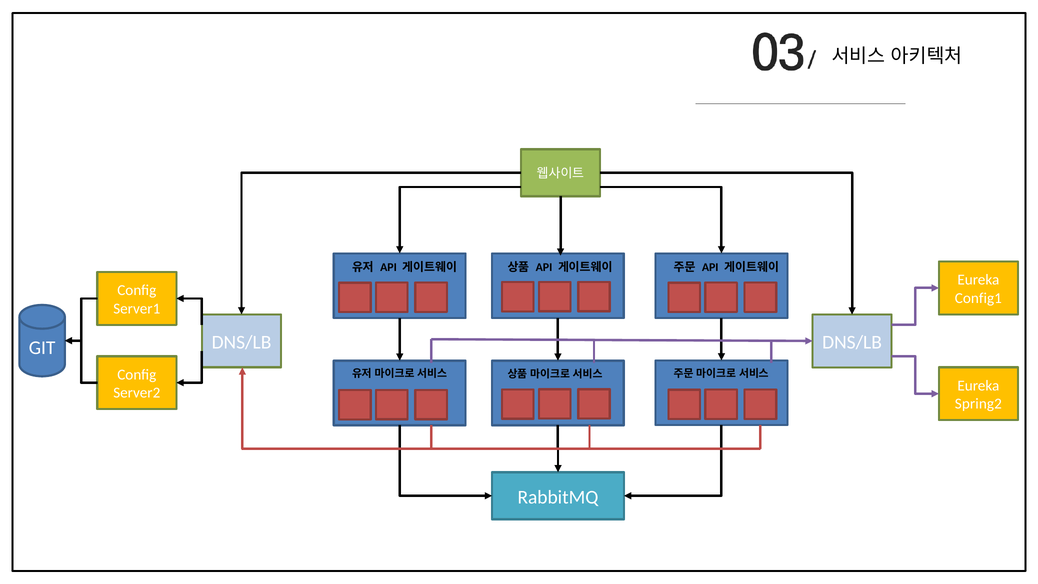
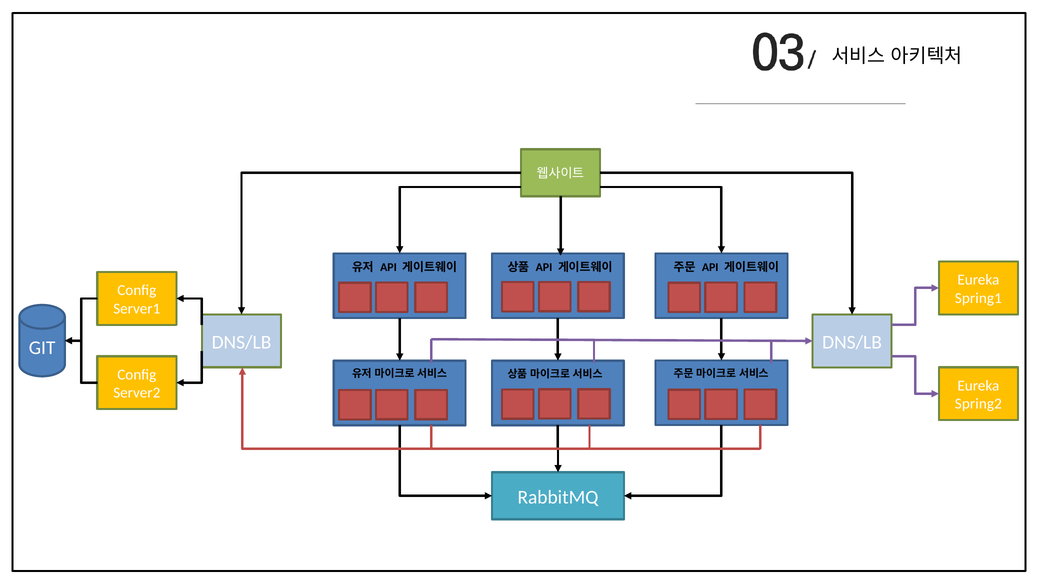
Config1: Config1 -> Spring1
